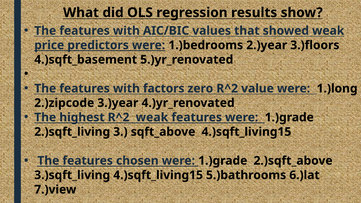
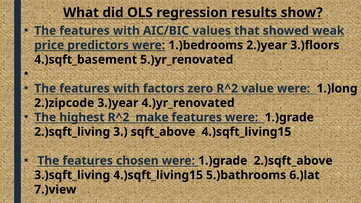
R^2 weak: weak -> make
